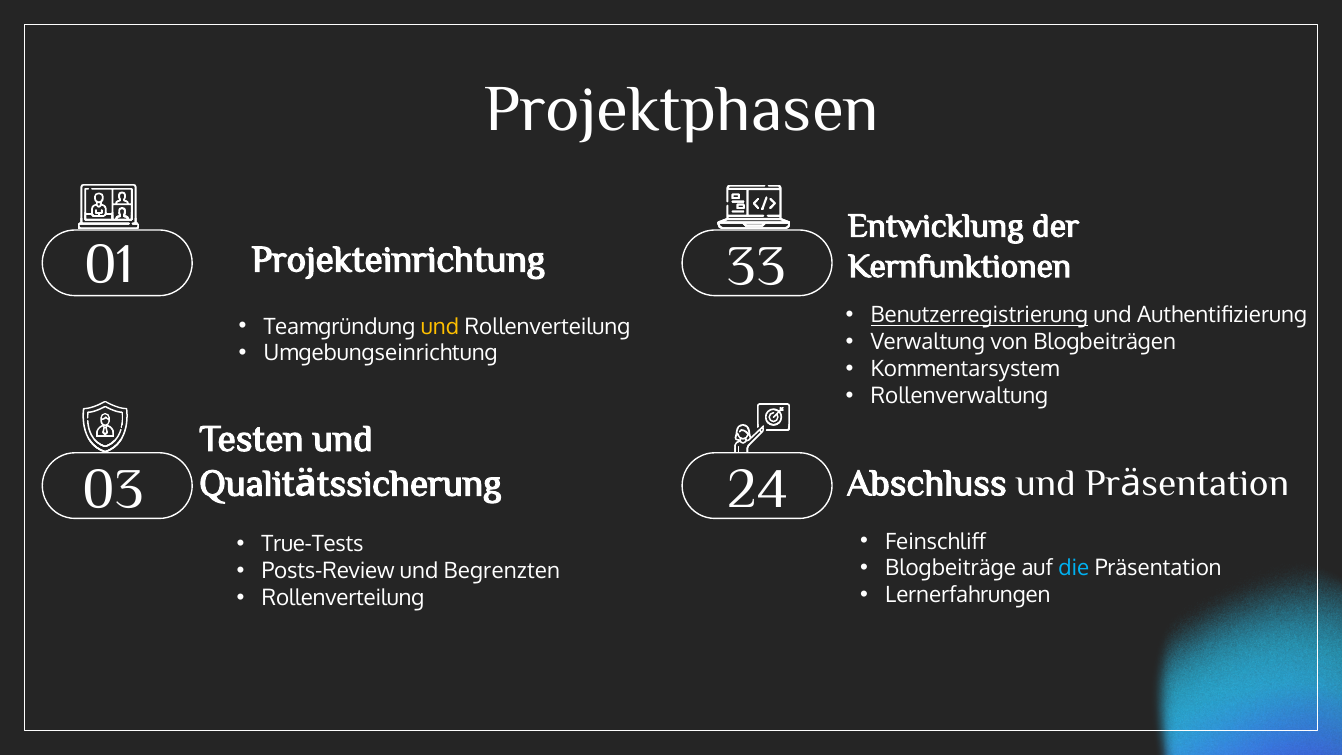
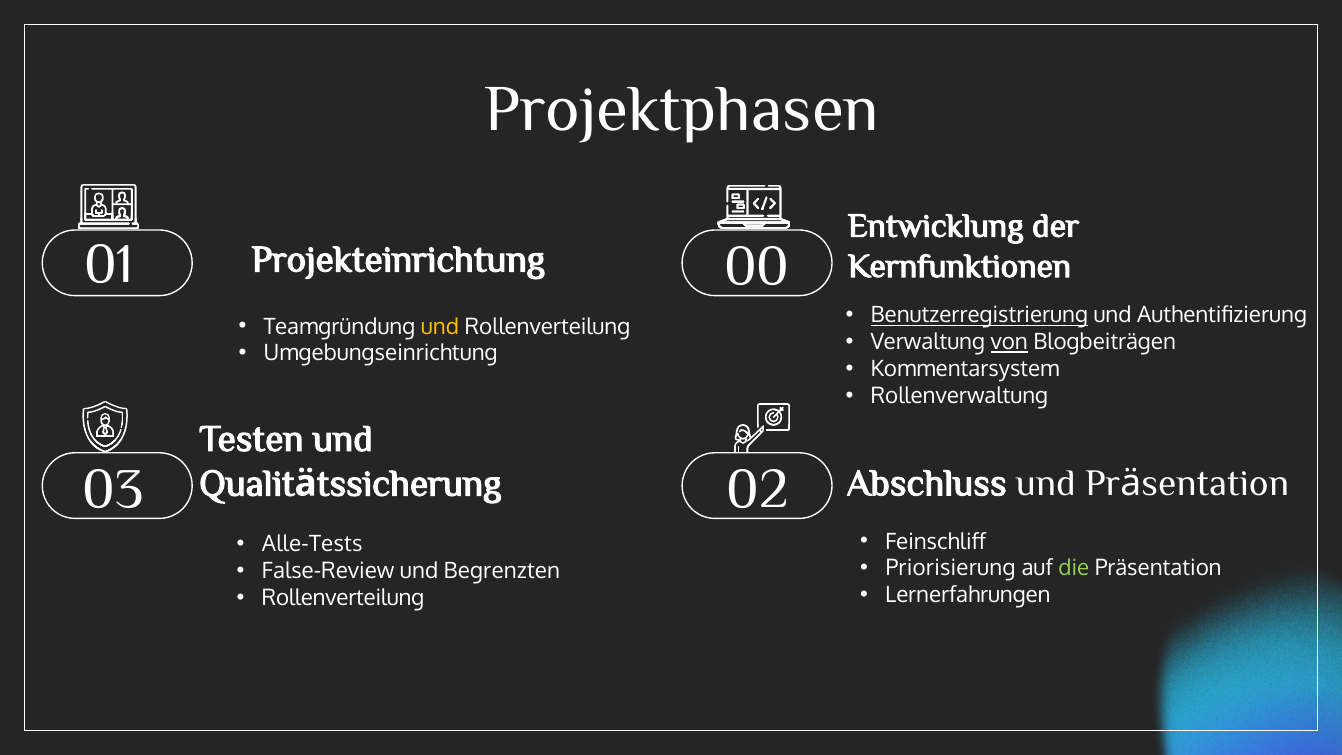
33: 33 -> 00
von underline: none -> present
24: 24 -> 02
True-Tests: True-Tests -> Alle-Tests
Blogbeiträge: Blogbeiträge -> Priorisierung
die colour: light blue -> light green
Posts-Review: Posts-Review -> False-Review
